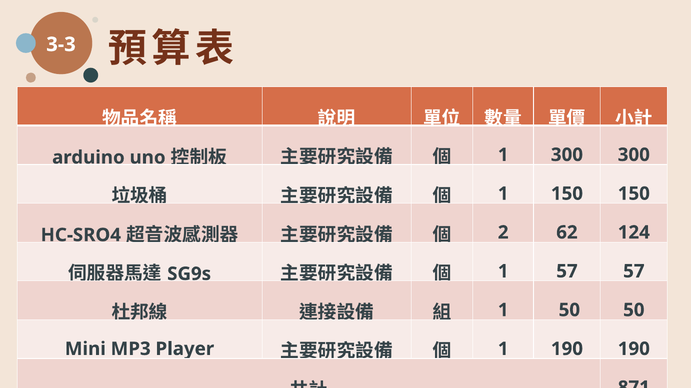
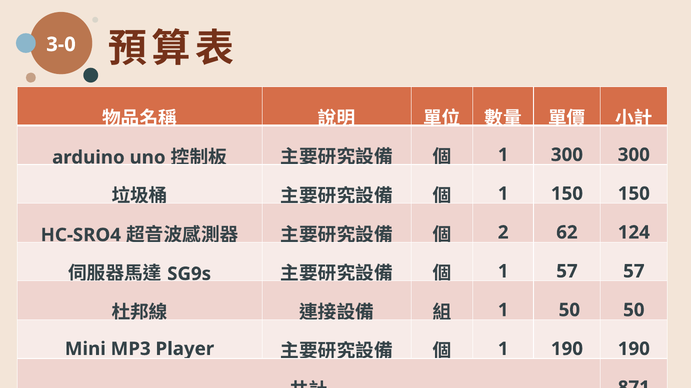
3-3: 3-3 -> 3-0
